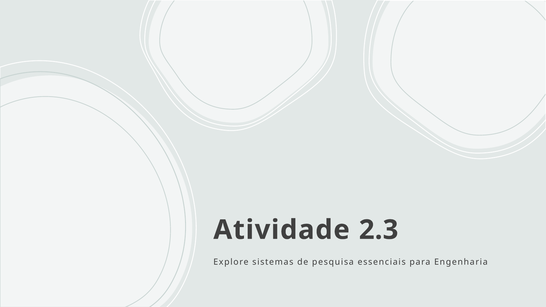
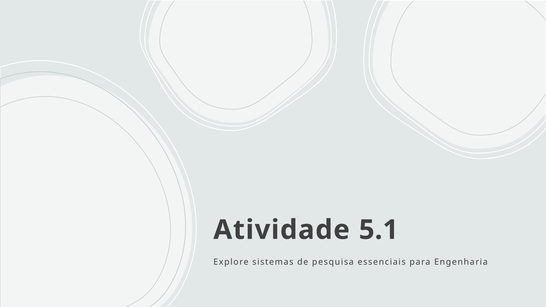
2.3: 2.3 -> 5.1
